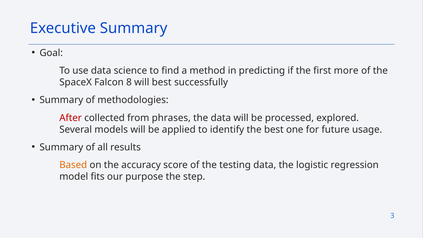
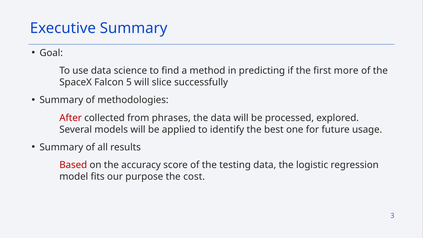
8: 8 -> 5
will best: best -> slice
Based colour: orange -> red
step: step -> cost
